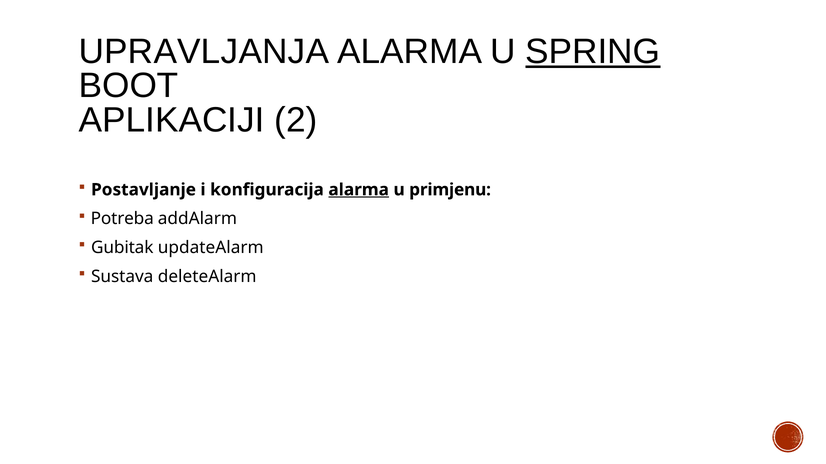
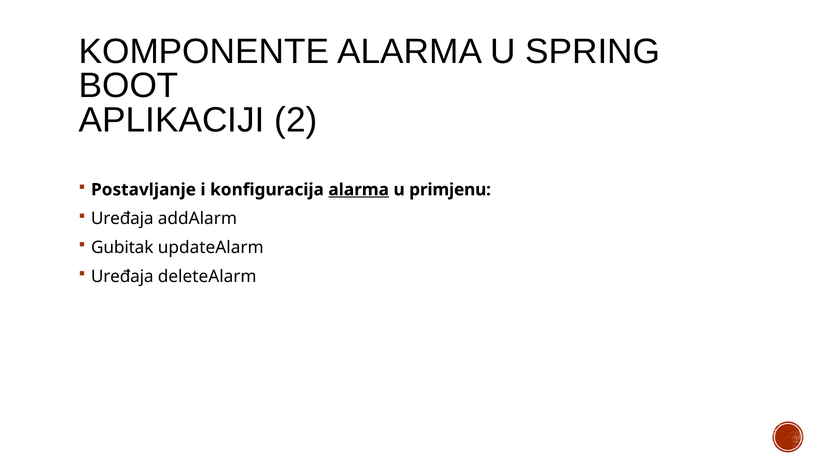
UPRAVLJANJA: UPRAVLJANJA -> KOMPONENTE
SPRING underline: present -> none
Potreba at (122, 219): Potreba -> Uređaja
Sustava at (122, 277): Sustava -> Uređaja
